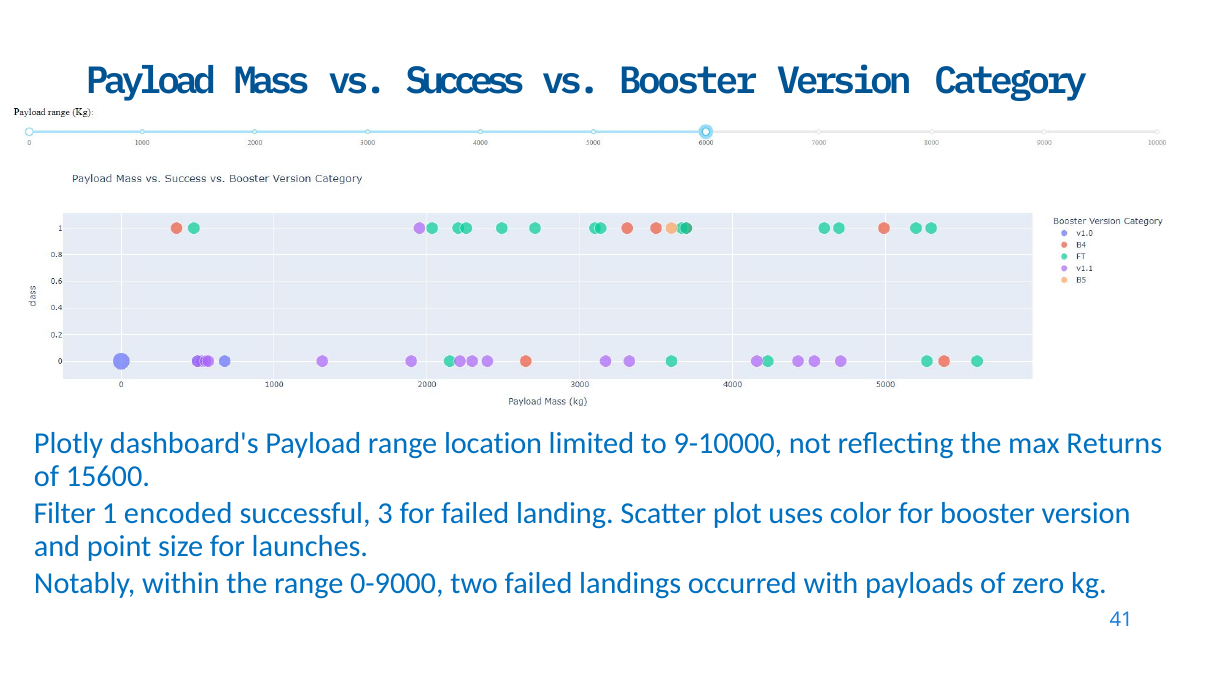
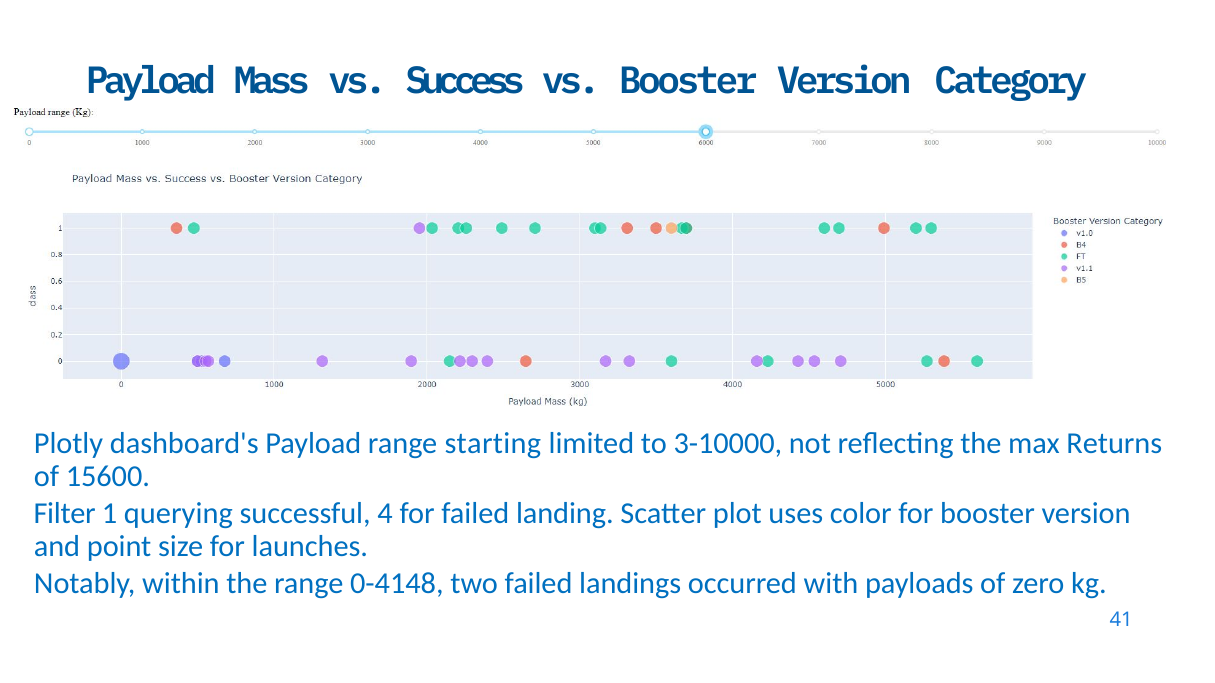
location: location -> starting
9-10000: 9-10000 -> 3-10000
encoded: encoded -> querying
3: 3 -> 4
0-9000: 0-9000 -> 0-4148
